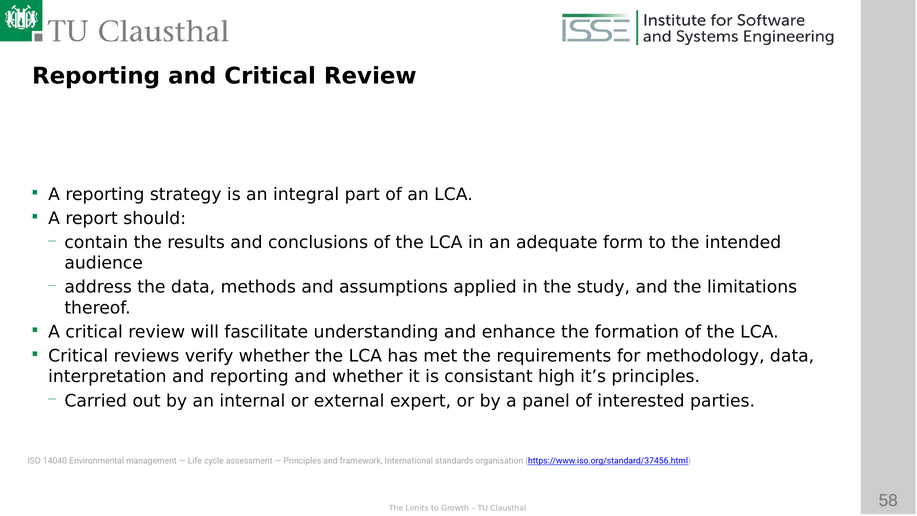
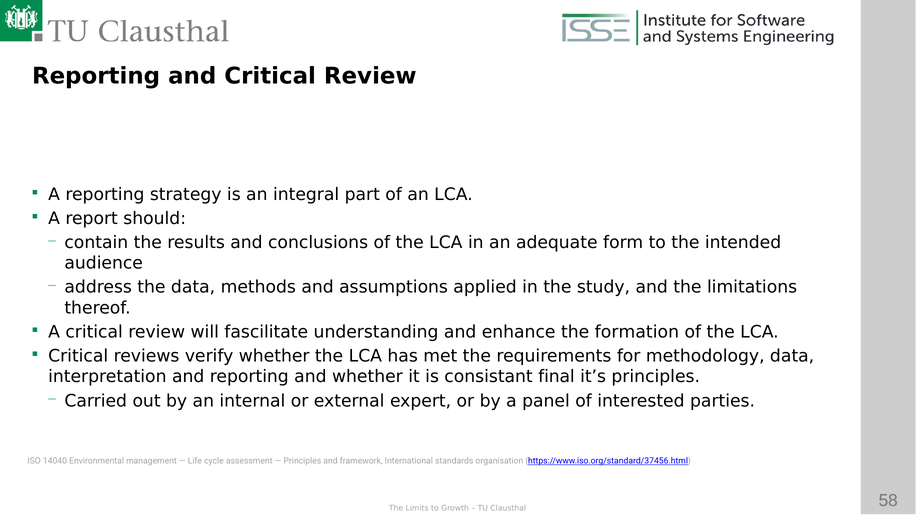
high: high -> final
